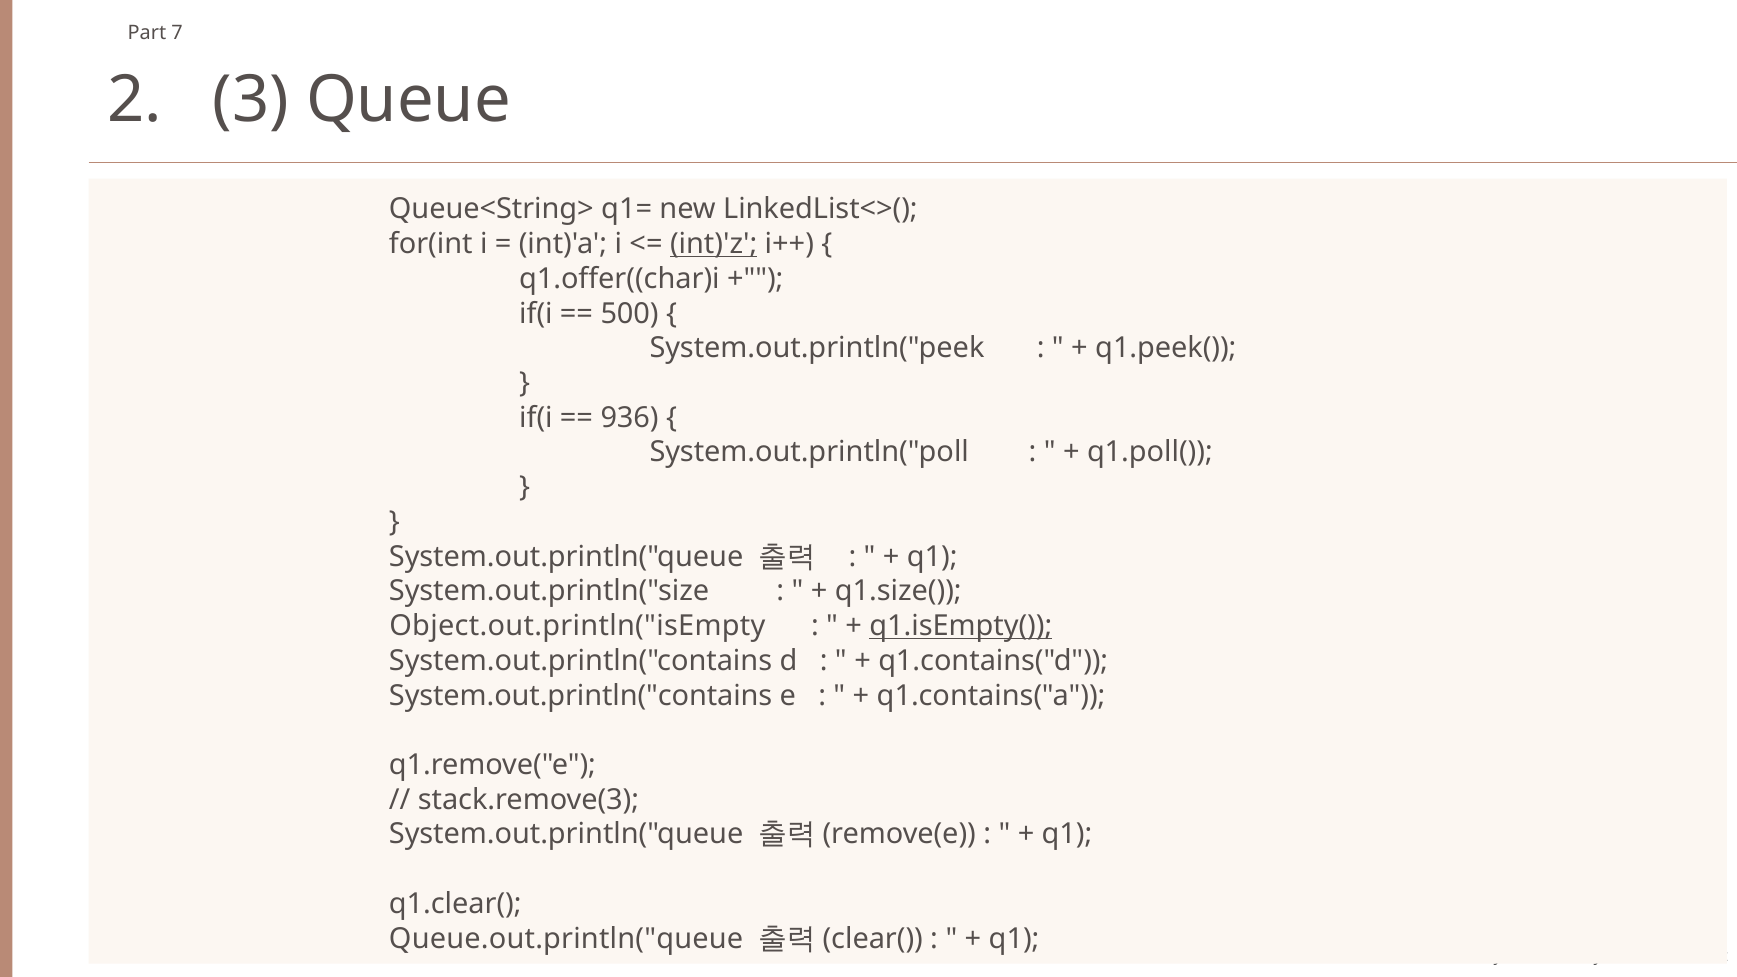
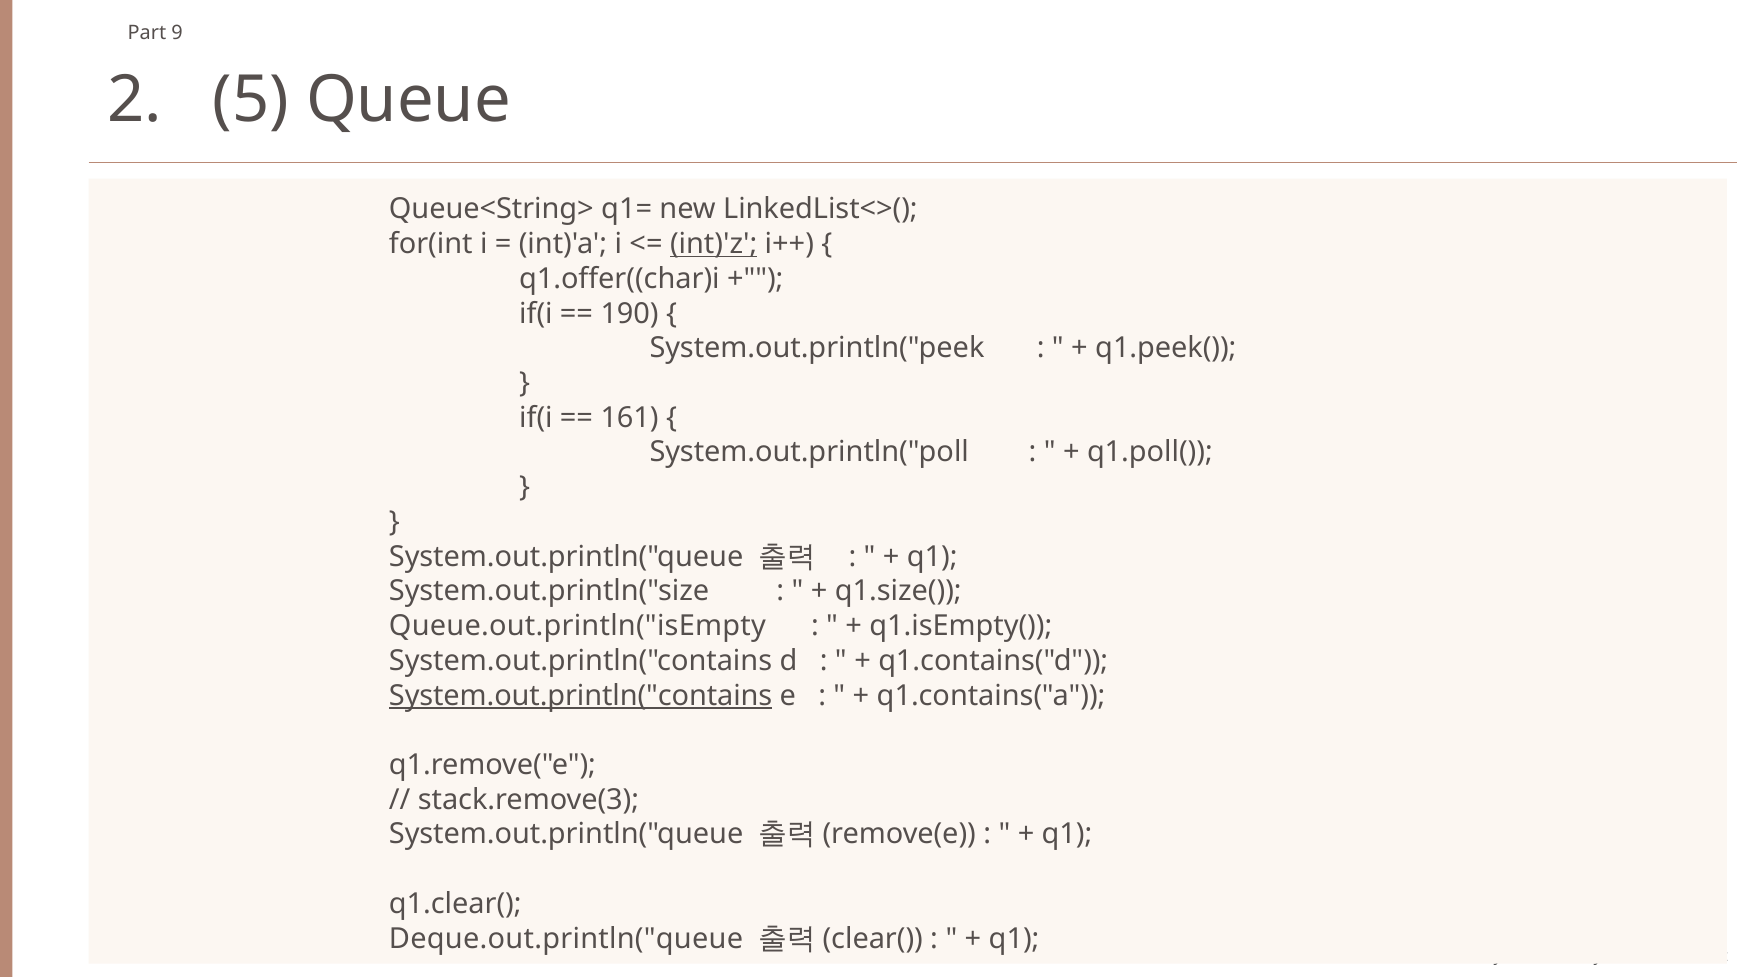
7: 7 -> 9
3: 3 -> 5
500: 500 -> 190
936: 936 -> 161
Object.out.println("isEmpty: Object.out.println("isEmpty -> Queue.out.println("isEmpty
q1.isEmpty( underline: present -> none
System.out.println("contains at (581, 696) underline: none -> present
Queue.out.println("queue: Queue.out.println("queue -> Deque.out.println("queue
